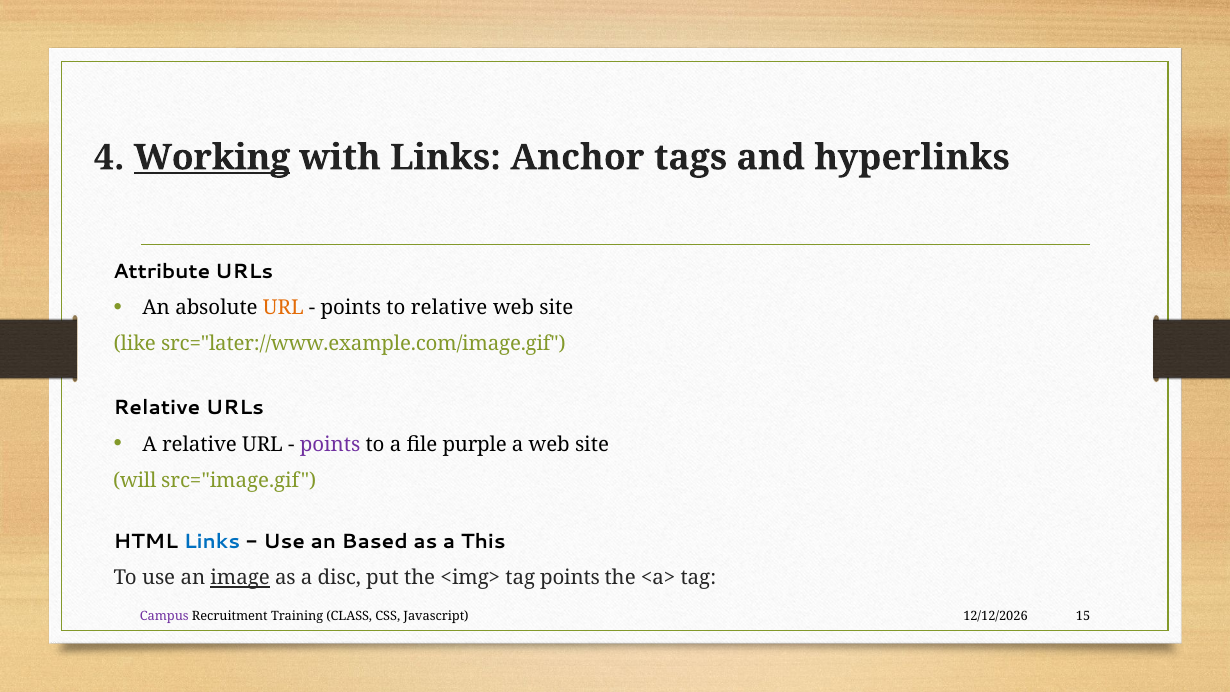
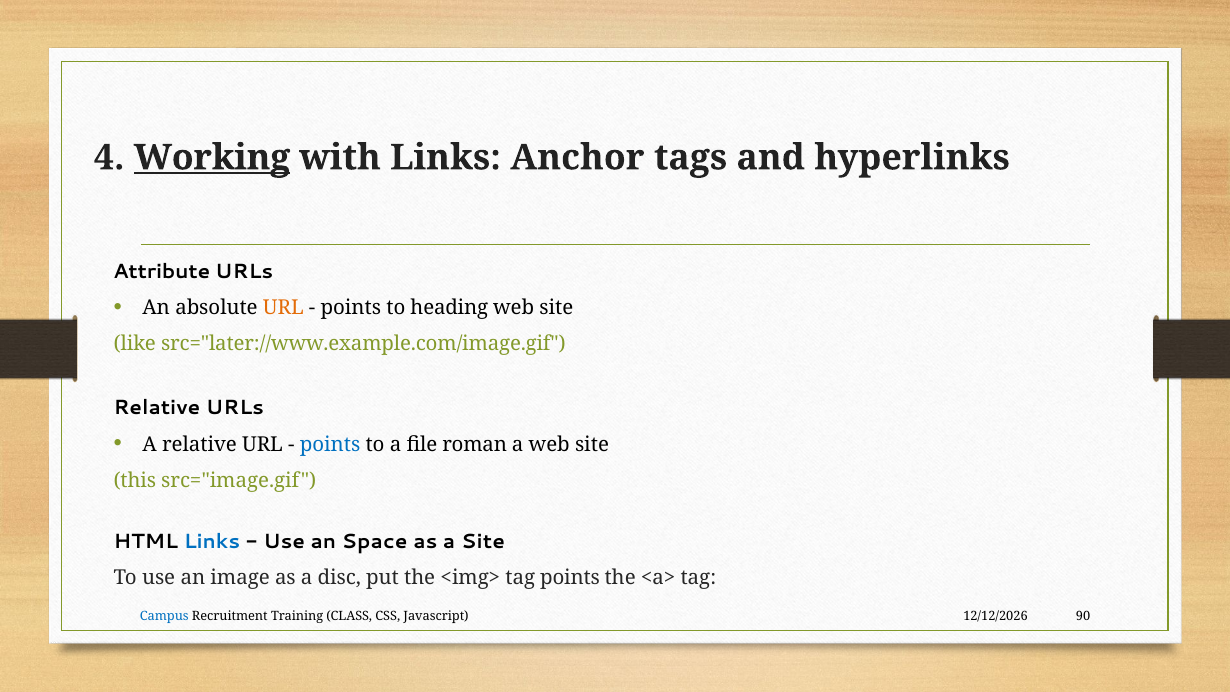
to relative: relative -> heading
points at (330, 444) colour: purple -> blue
purple: purple -> roman
will: will -> this
Based: Based -> Space
a This: This -> Site
image underline: present -> none
Campus colour: purple -> blue
15: 15 -> 90
